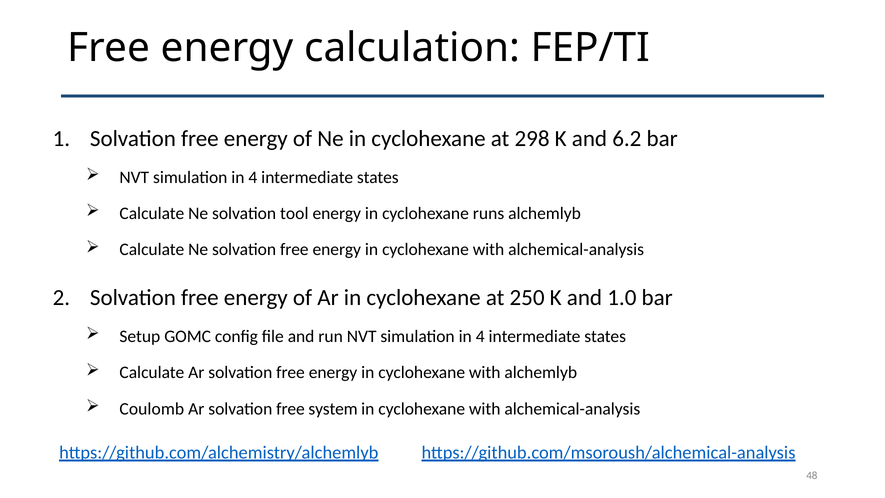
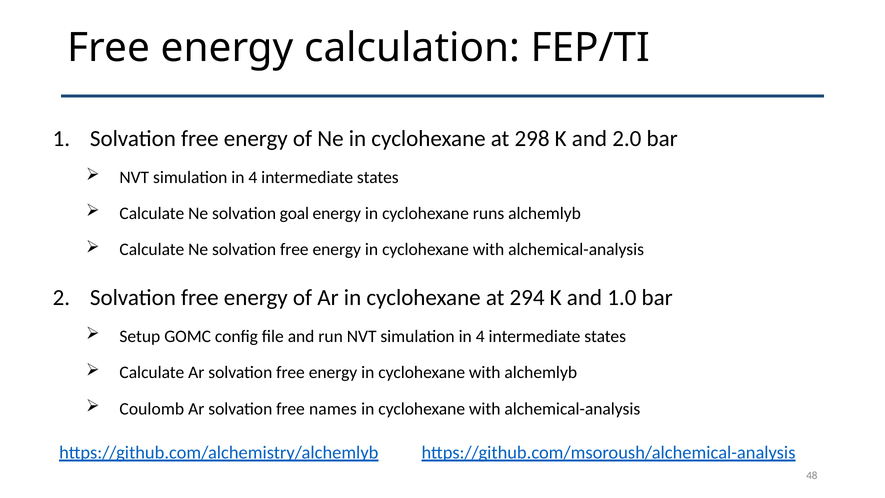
6.2: 6.2 -> 2.0
tool: tool -> goal
250: 250 -> 294
system: system -> names
